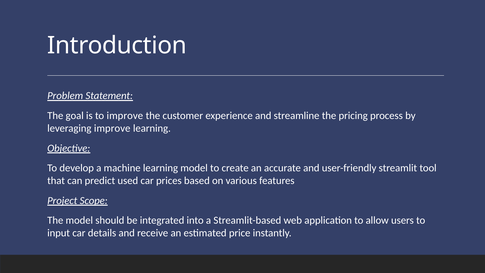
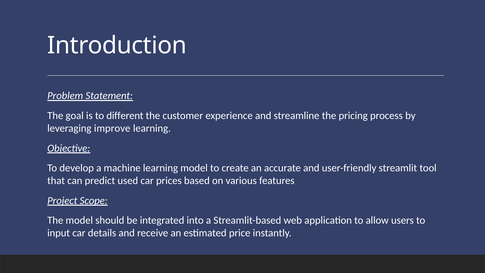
to improve: improve -> different
